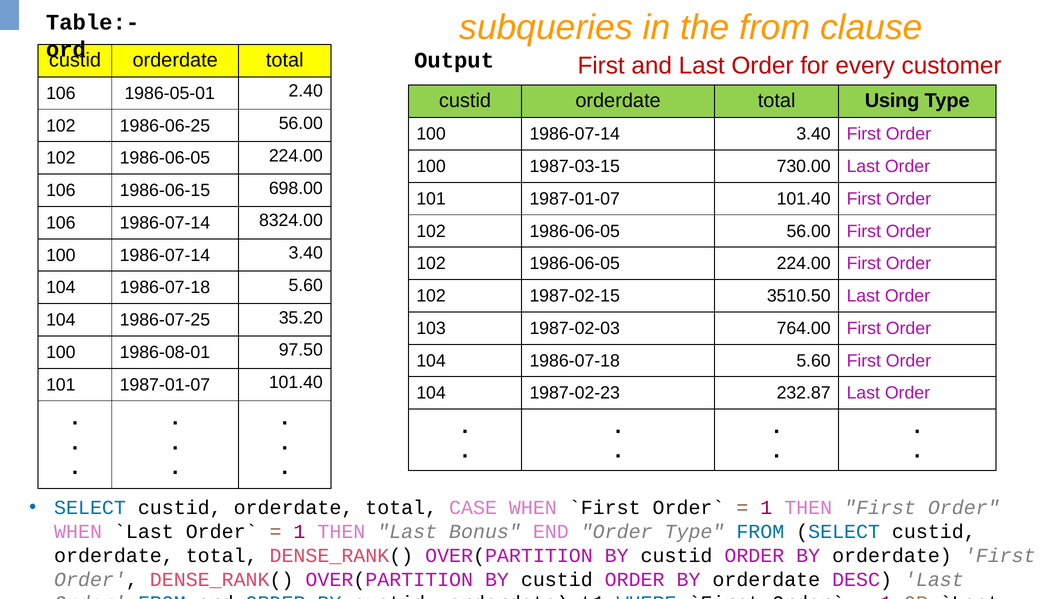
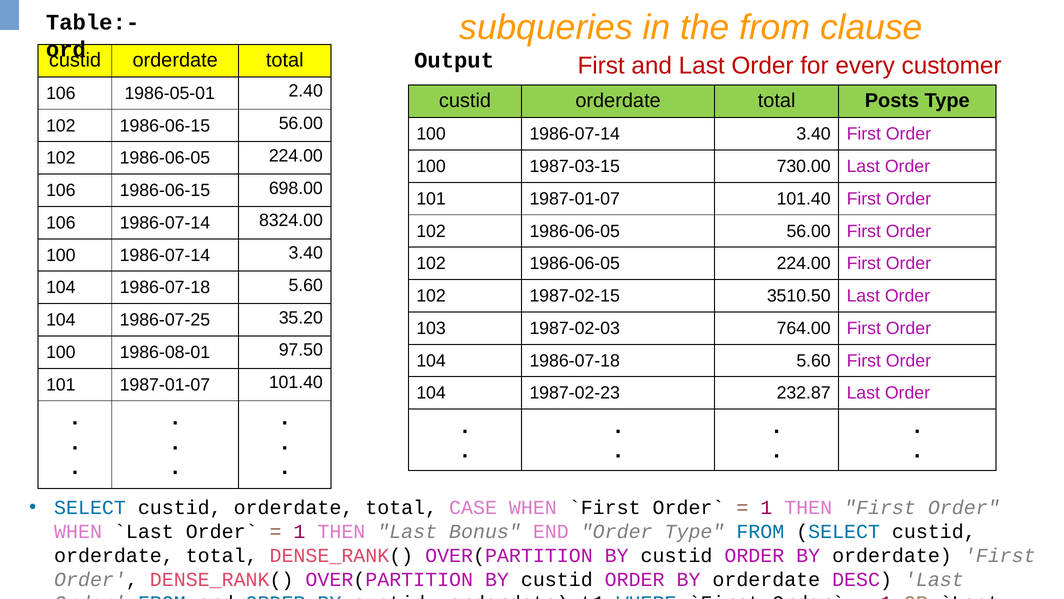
Using: Using -> Posts
102 1986-06-25: 1986-06-25 -> 1986-06-15
